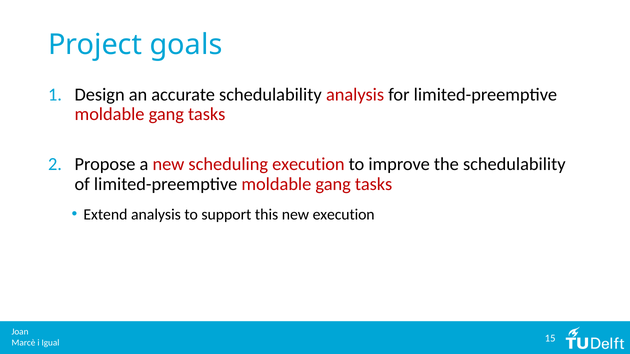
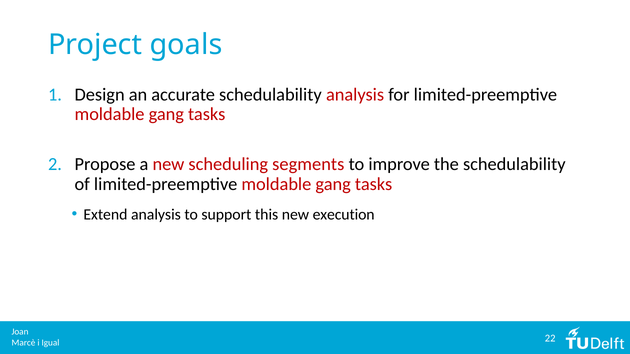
scheduling execution: execution -> segments
15: 15 -> 22
